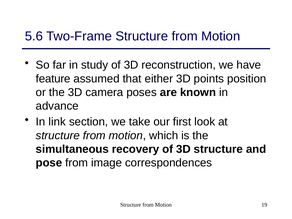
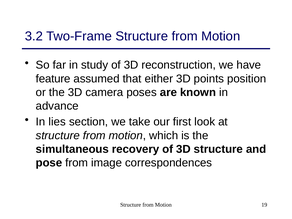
5.6: 5.6 -> 3.2
link: link -> lies
